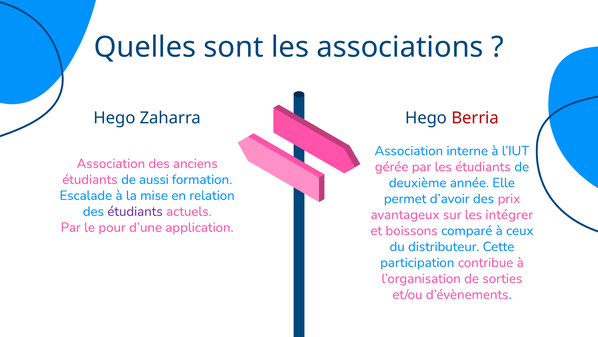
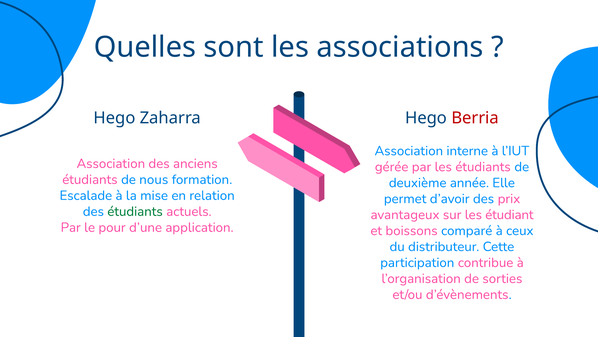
aussi: aussi -> nous
étudiants at (135, 211) colour: purple -> green
intégrer: intégrer -> étudiant
